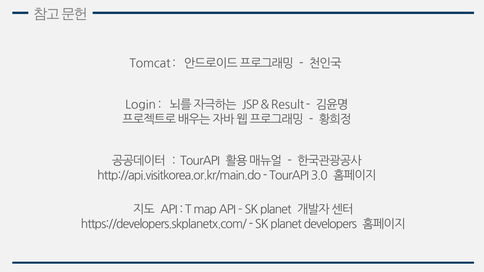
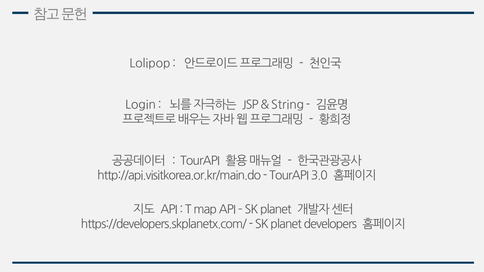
Tomcat: Tomcat -> Lolipop
Result: Result -> String
